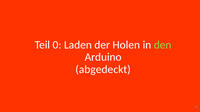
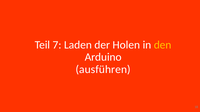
0: 0 -> 7
den colour: light green -> yellow
abgedeckt: abgedeckt -> ausführen
